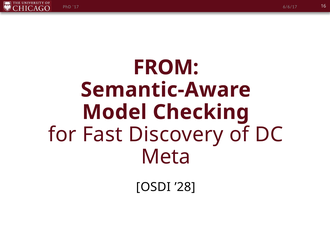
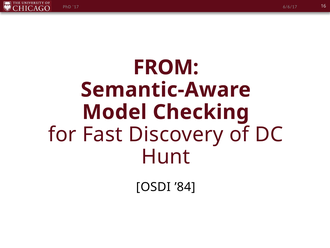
Meta: Meta -> Hunt
’28: ’28 -> ’84
